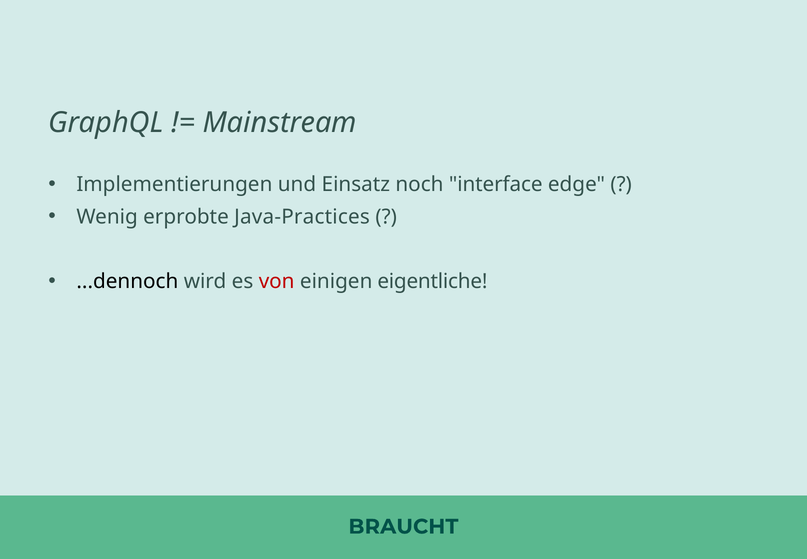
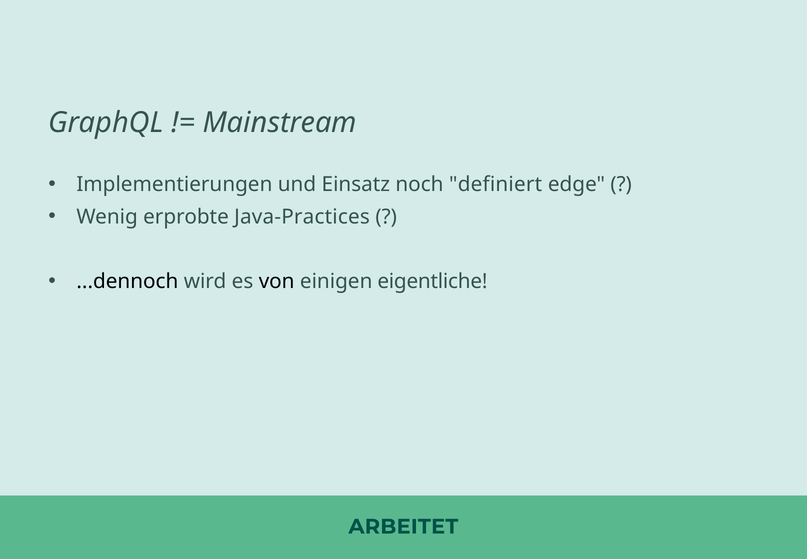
interface: interface -> definiert
von colour: red -> black
BRAUCHT: BRAUCHT -> ARBEITET
